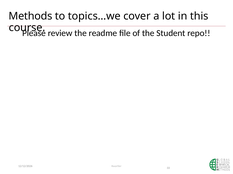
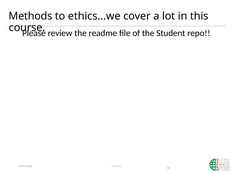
topics…we: topics…we -> ethics…we
